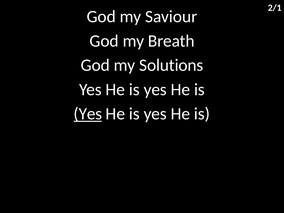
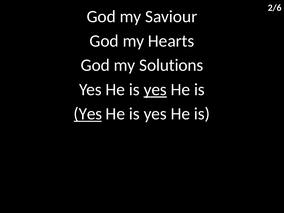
2/1: 2/1 -> 2/6
Breath: Breath -> Hearts
yes at (155, 90) underline: none -> present
